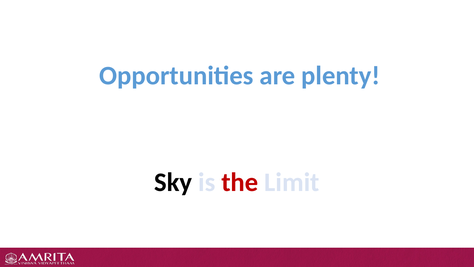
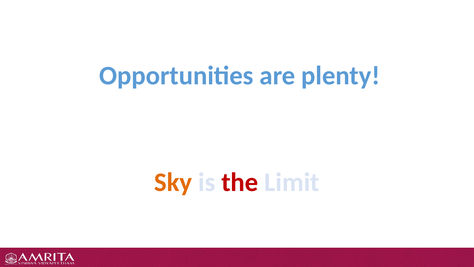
Sky colour: black -> orange
